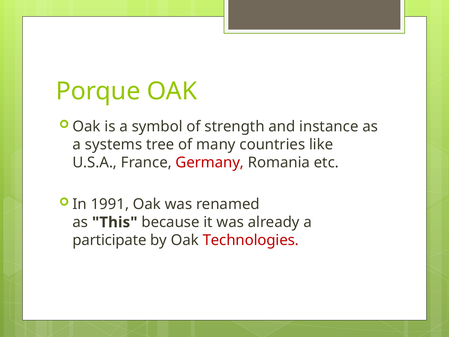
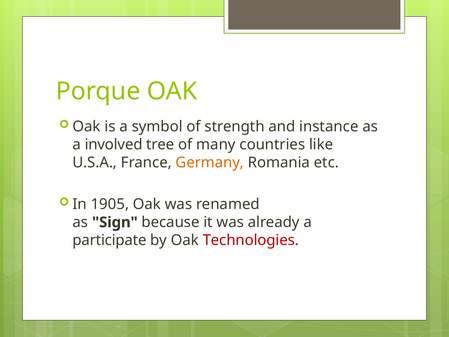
systems: systems -> involved
Germany colour: red -> orange
1991: 1991 -> 1905
This: This -> Sign
